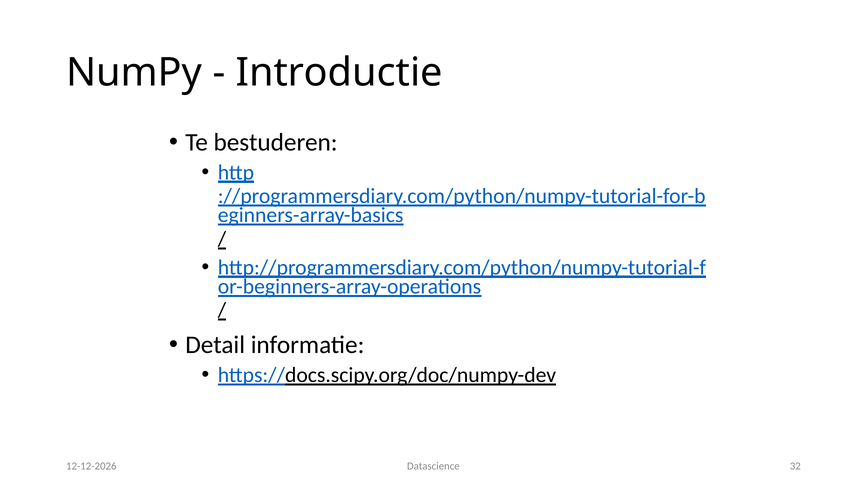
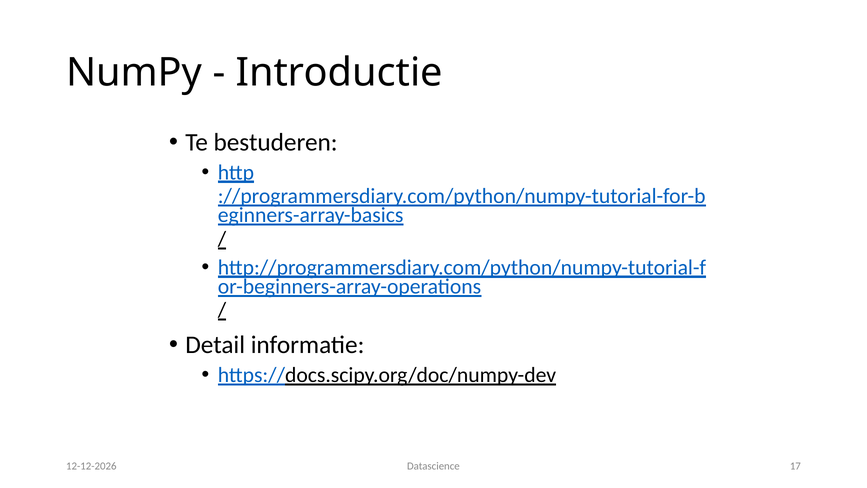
32: 32 -> 17
